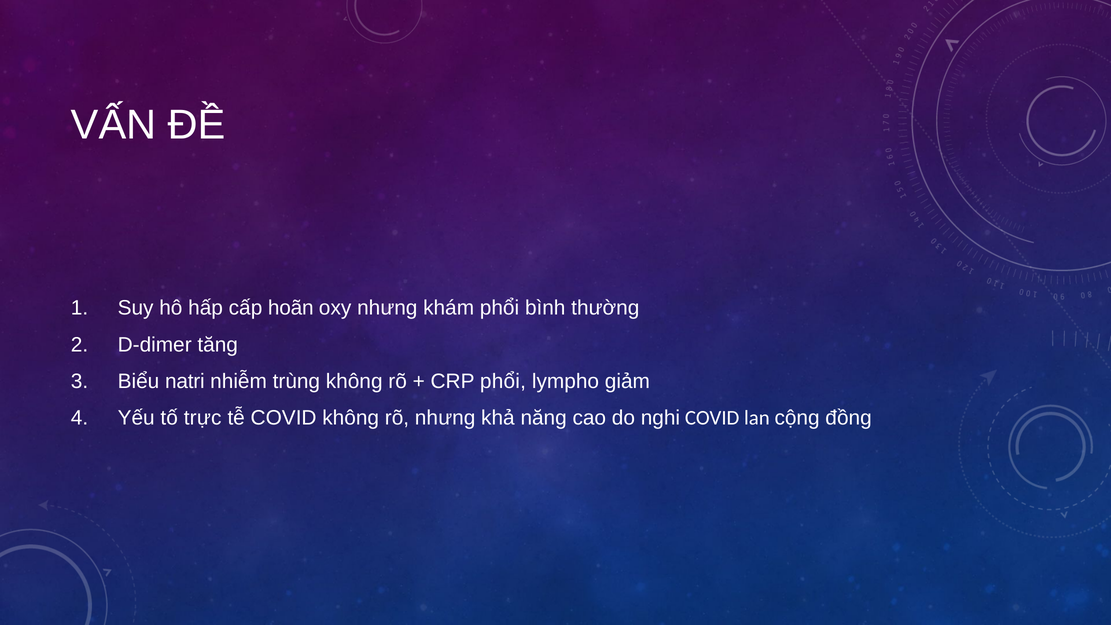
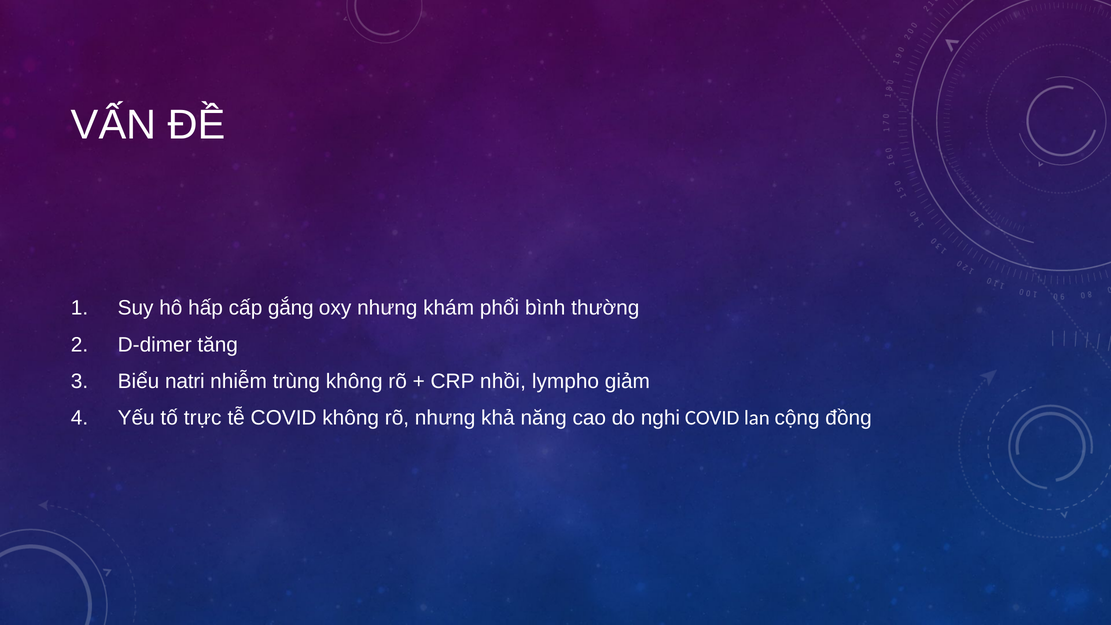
hoãn: hoãn -> gắng
CRP phổi: phổi -> nhồi
